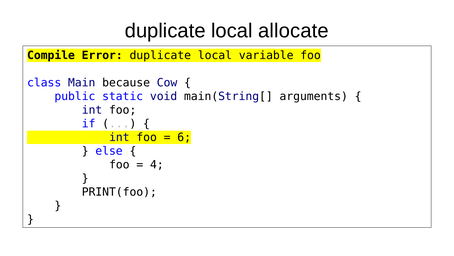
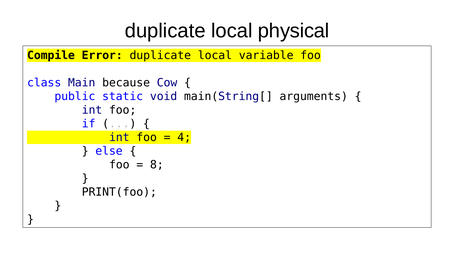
allocate: allocate -> physical
6: 6 -> 4
4: 4 -> 8
